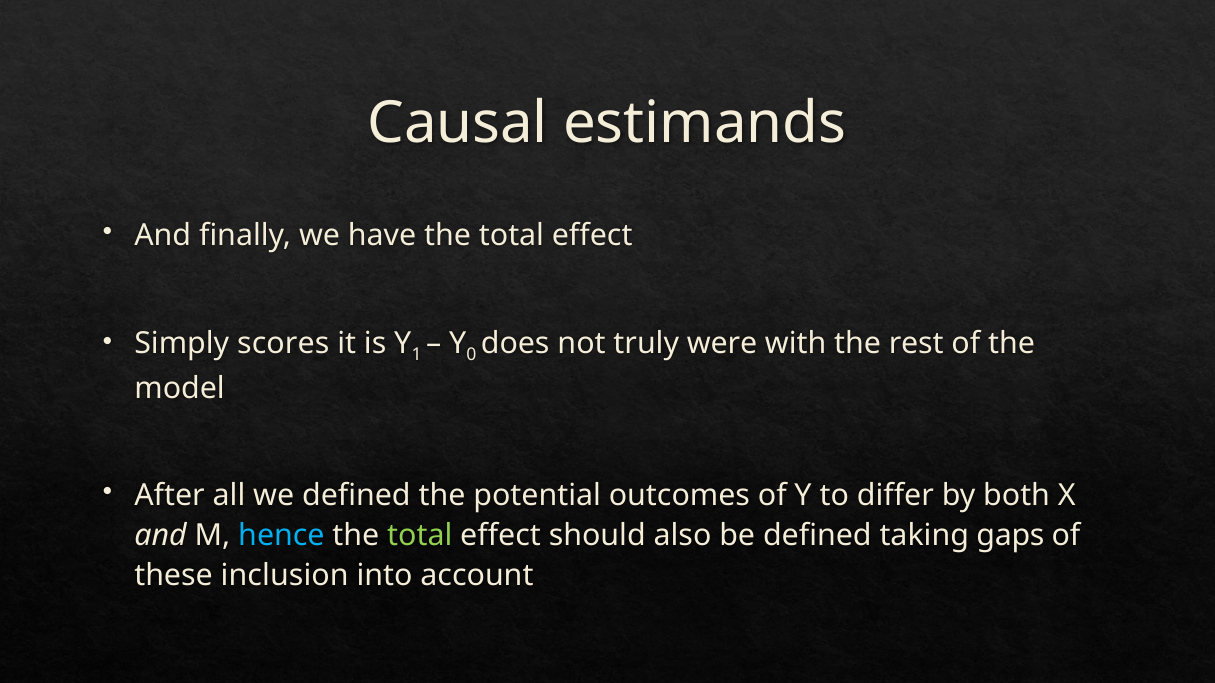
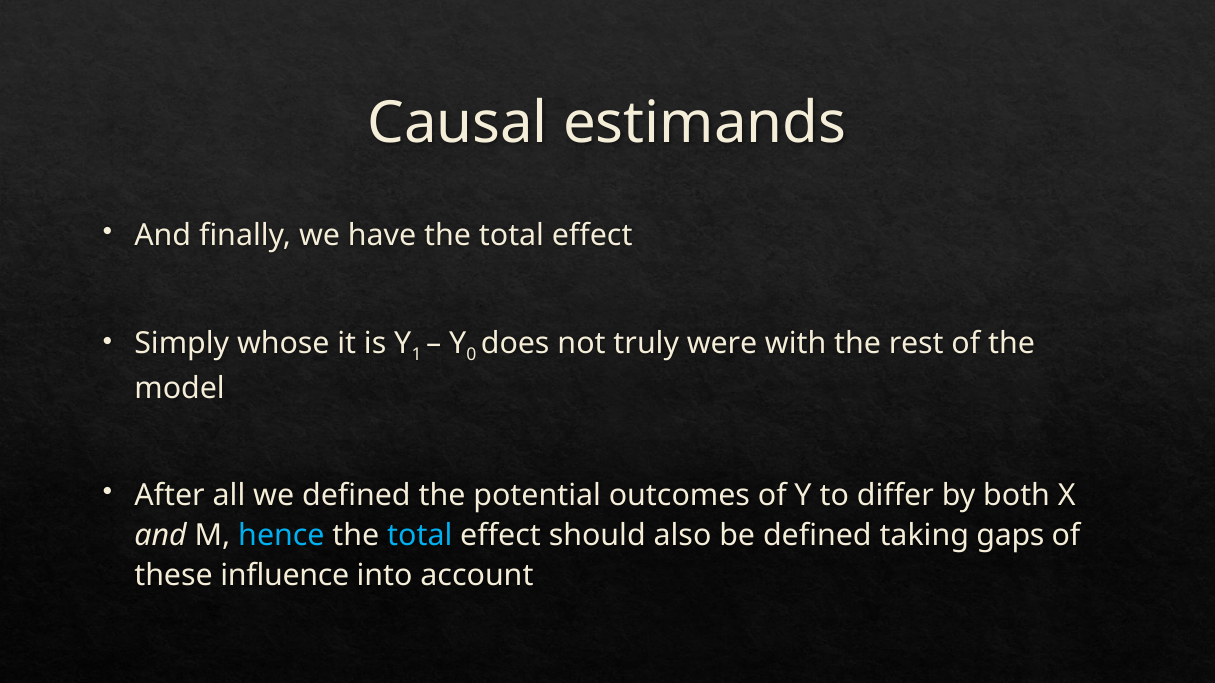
scores: scores -> whose
total at (420, 536) colour: light green -> light blue
inclusion: inclusion -> influence
